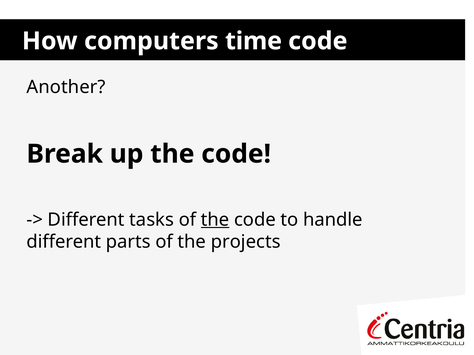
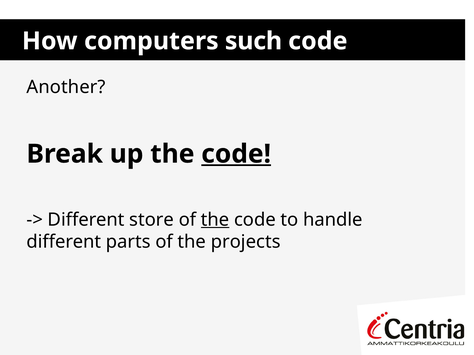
time: time -> such
code at (236, 154) underline: none -> present
tasks: tasks -> store
